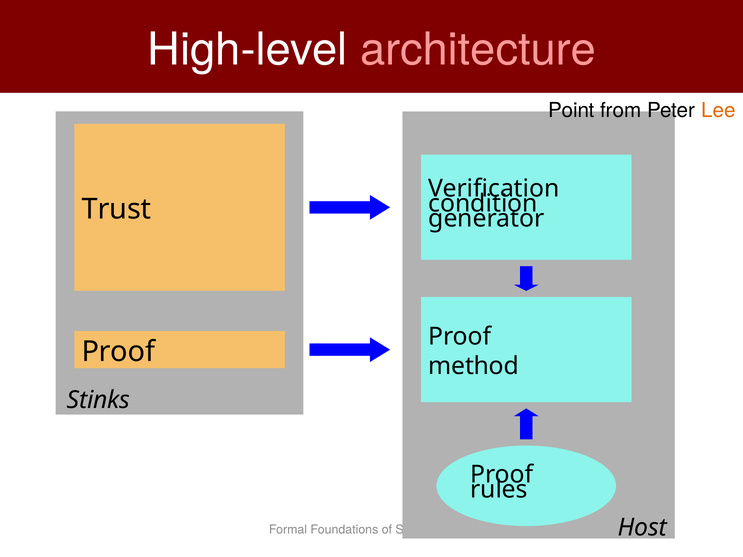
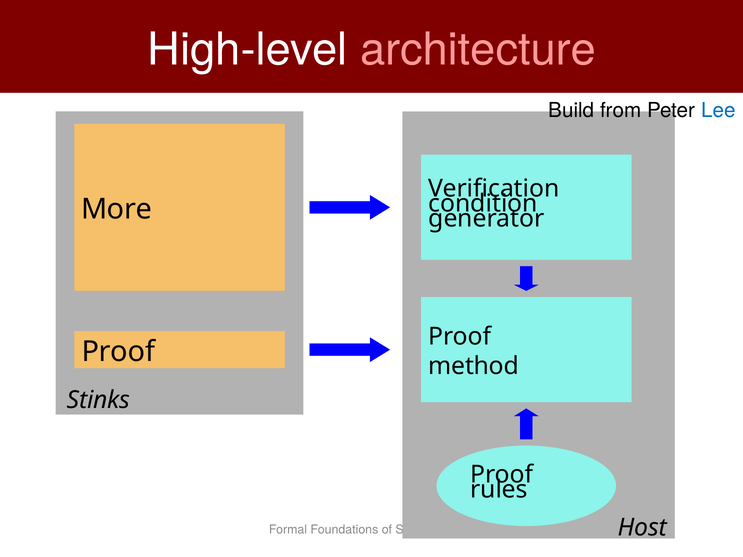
Point: Point -> Build
Lee colour: orange -> blue
Trust: Trust -> More
